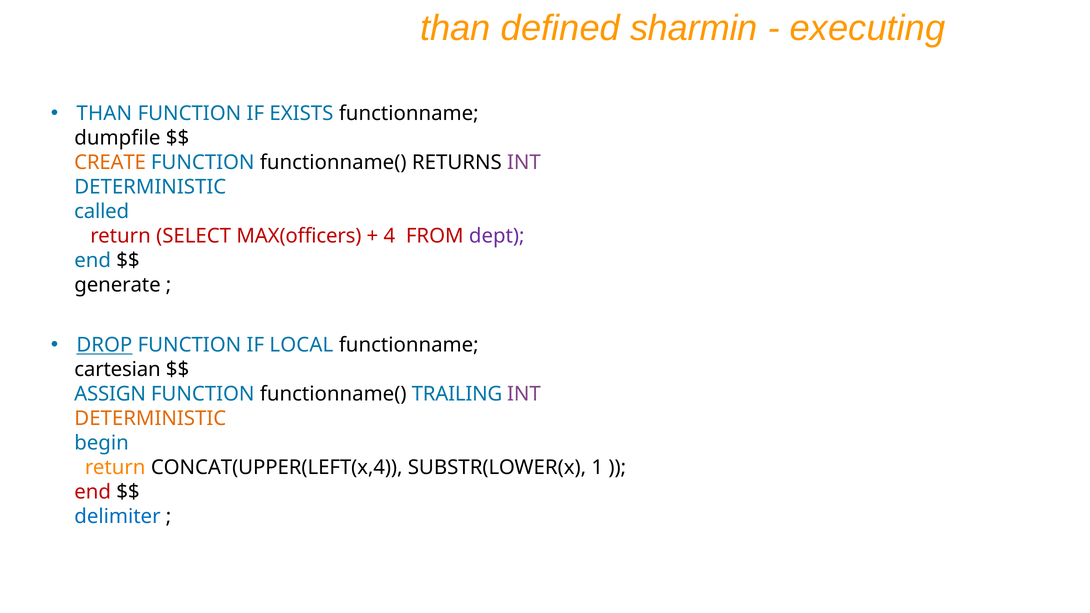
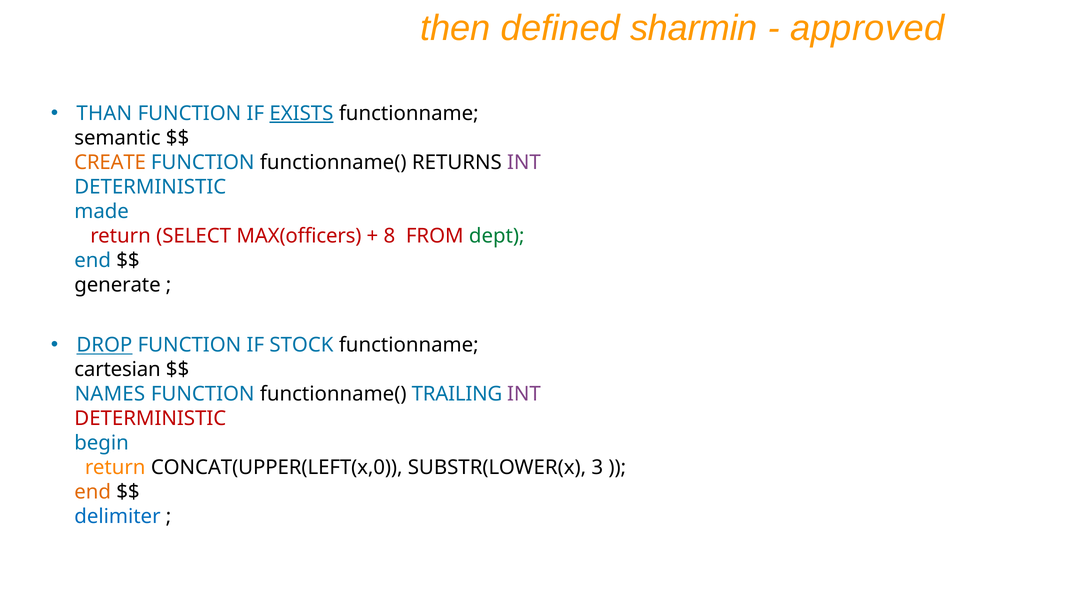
than at (455, 28): than -> then
executing: executing -> approved
EXISTS underline: none -> present
dumpfile: dumpfile -> semantic
called: called -> made
4: 4 -> 8
dept colour: purple -> green
LOCAL: LOCAL -> STOCK
ASSIGN: ASSIGN -> NAMES
DETERMINISTIC at (150, 419) colour: orange -> red
CONCAT(UPPER(LEFT(x,4: CONCAT(UPPER(LEFT(x,4 -> CONCAT(UPPER(LEFT(x,0
1: 1 -> 3
end at (93, 492) colour: red -> orange
